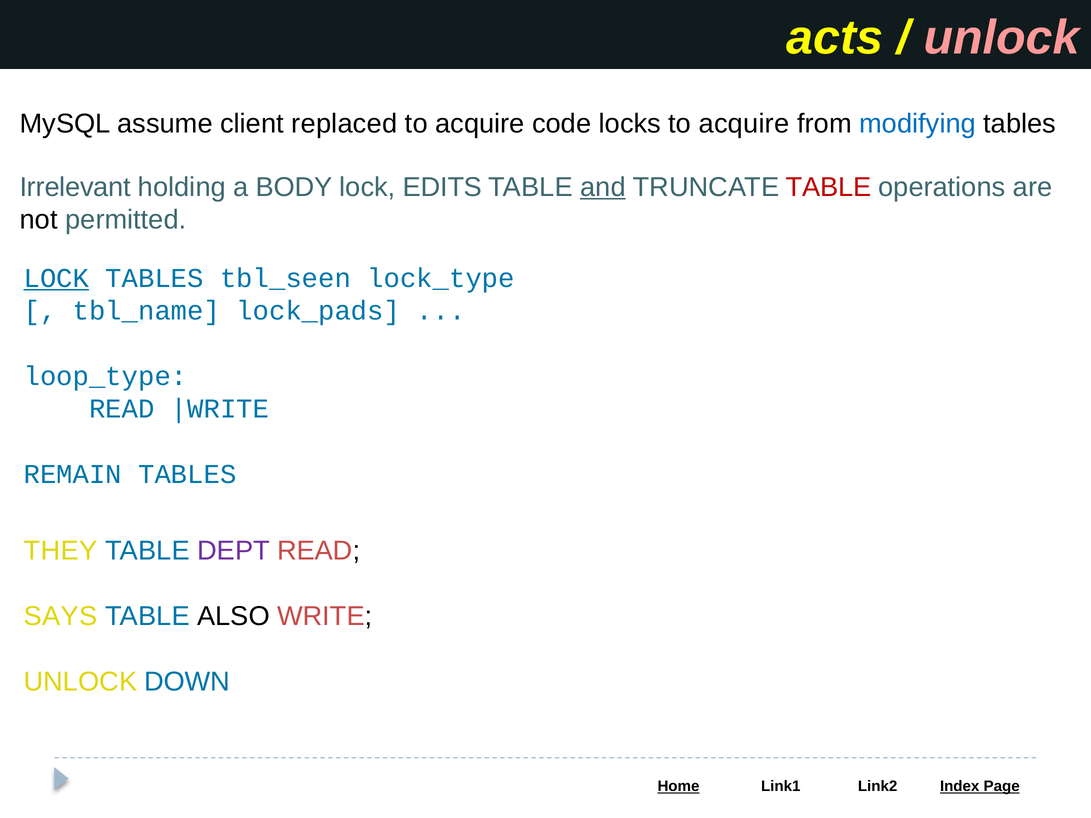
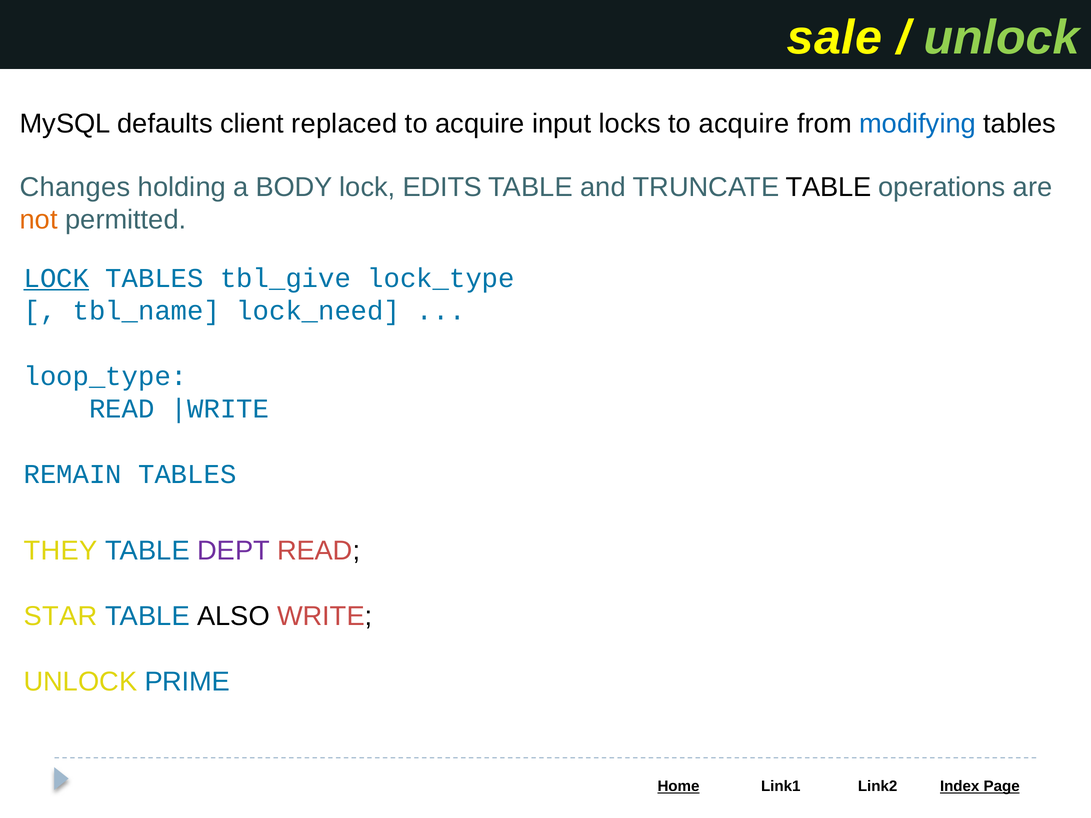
acts: acts -> sale
unlock at (1002, 38) colour: pink -> light green
assume: assume -> defaults
code: code -> input
Irrelevant: Irrelevant -> Changes
and underline: present -> none
TABLE at (829, 187) colour: red -> black
not colour: black -> orange
tbl_seen: tbl_seen -> tbl_give
lock_pads: lock_pads -> lock_need
SAYS: SAYS -> STAR
DOWN: DOWN -> PRIME
